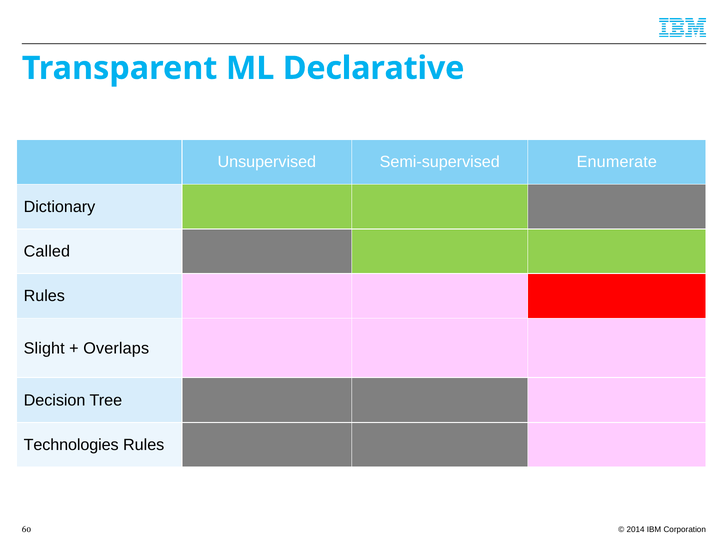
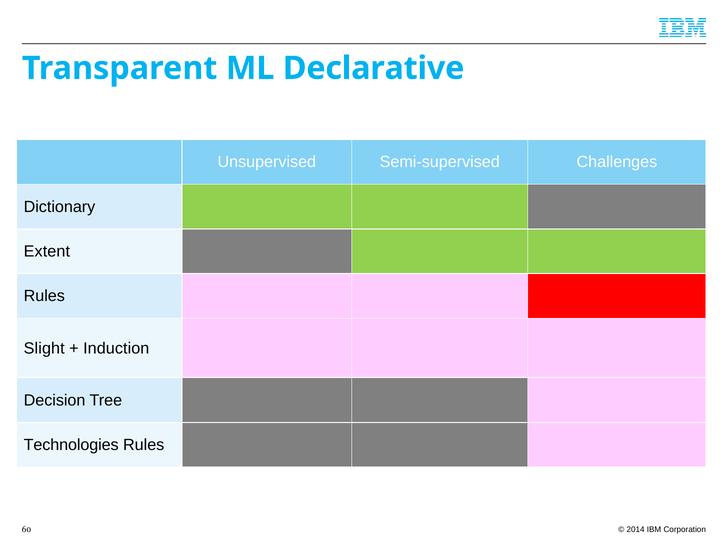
Enumerate: Enumerate -> Challenges
Called: Called -> Extent
Overlaps: Overlaps -> Induction
